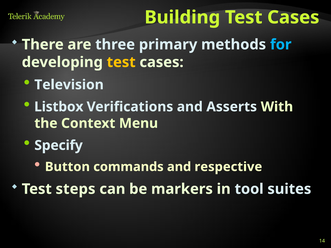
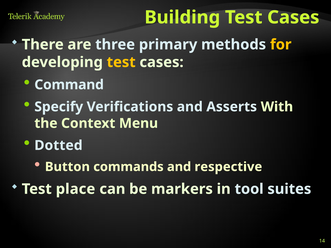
for colour: light blue -> yellow
Television: Television -> Command
Listbox: Listbox -> Specify
Specify: Specify -> Dotted
steps: steps -> place
